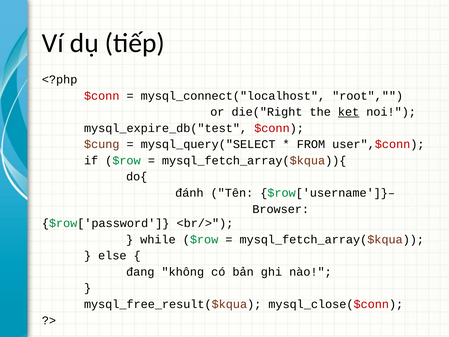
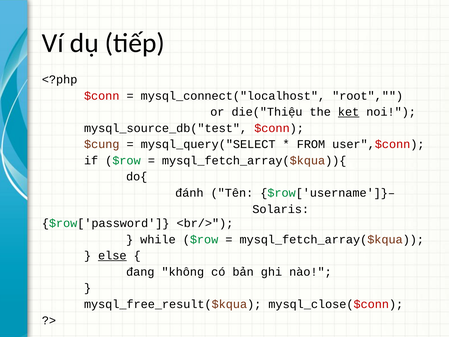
die("Right: die("Right -> die("Thiệu
mysql_expire_db("test: mysql_expire_db("test -> mysql_source_db("test
Browser: Browser -> Solaris
else underline: none -> present
